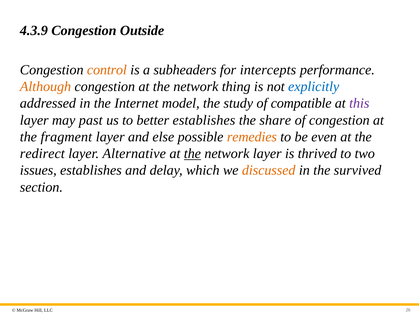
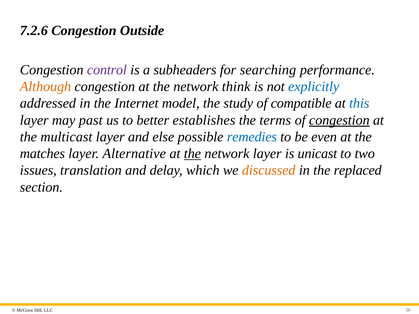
4.3.9: 4.3.9 -> 7.2.6
control colour: orange -> purple
intercepts: intercepts -> searching
thing: thing -> think
this colour: purple -> blue
share: share -> terms
congestion at (339, 120) underline: none -> present
fragment: fragment -> multicast
remedies colour: orange -> blue
redirect: redirect -> matches
thrived: thrived -> unicast
issues establishes: establishes -> translation
survived: survived -> replaced
